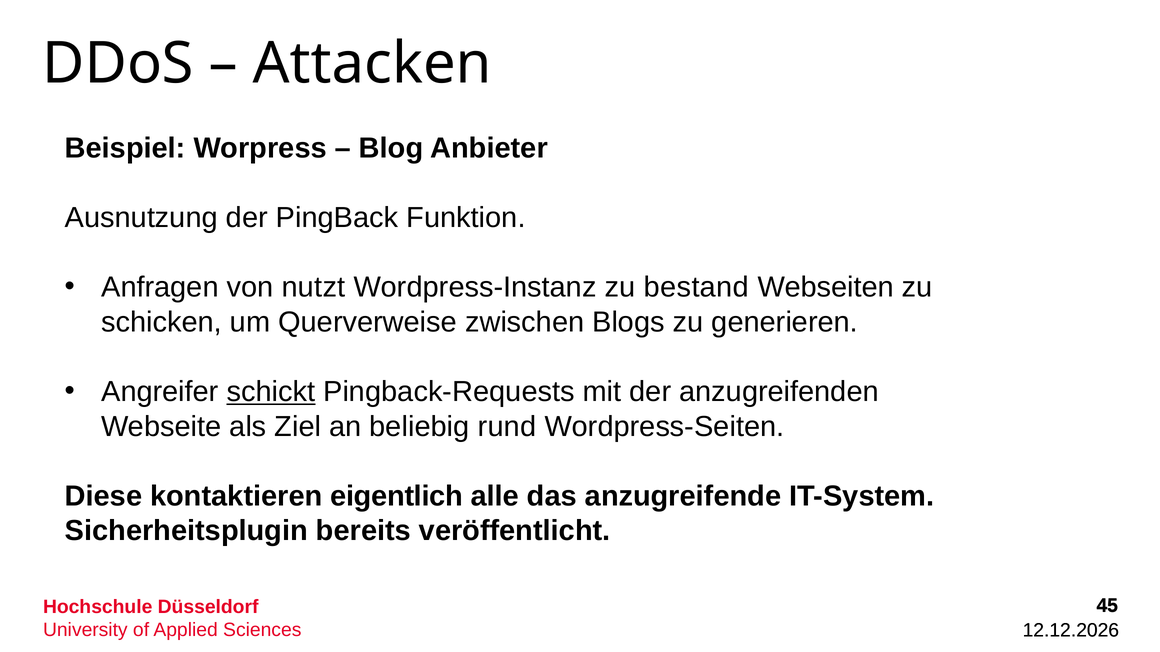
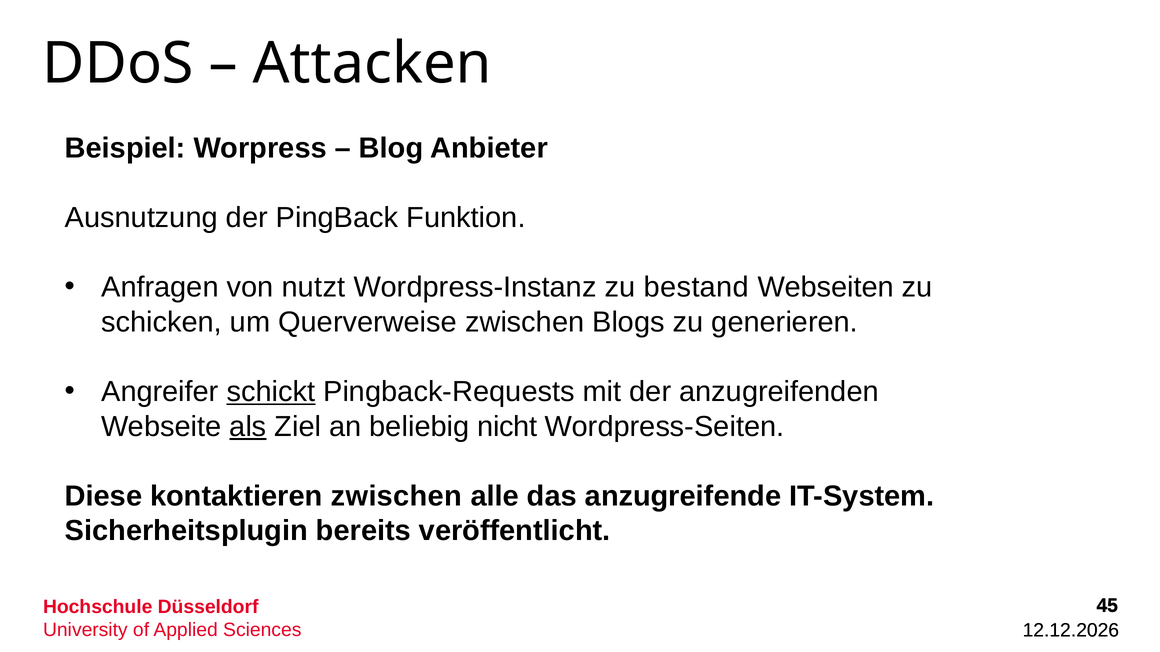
als underline: none -> present
rund: rund -> nicht
kontaktieren eigentlich: eigentlich -> zwischen
